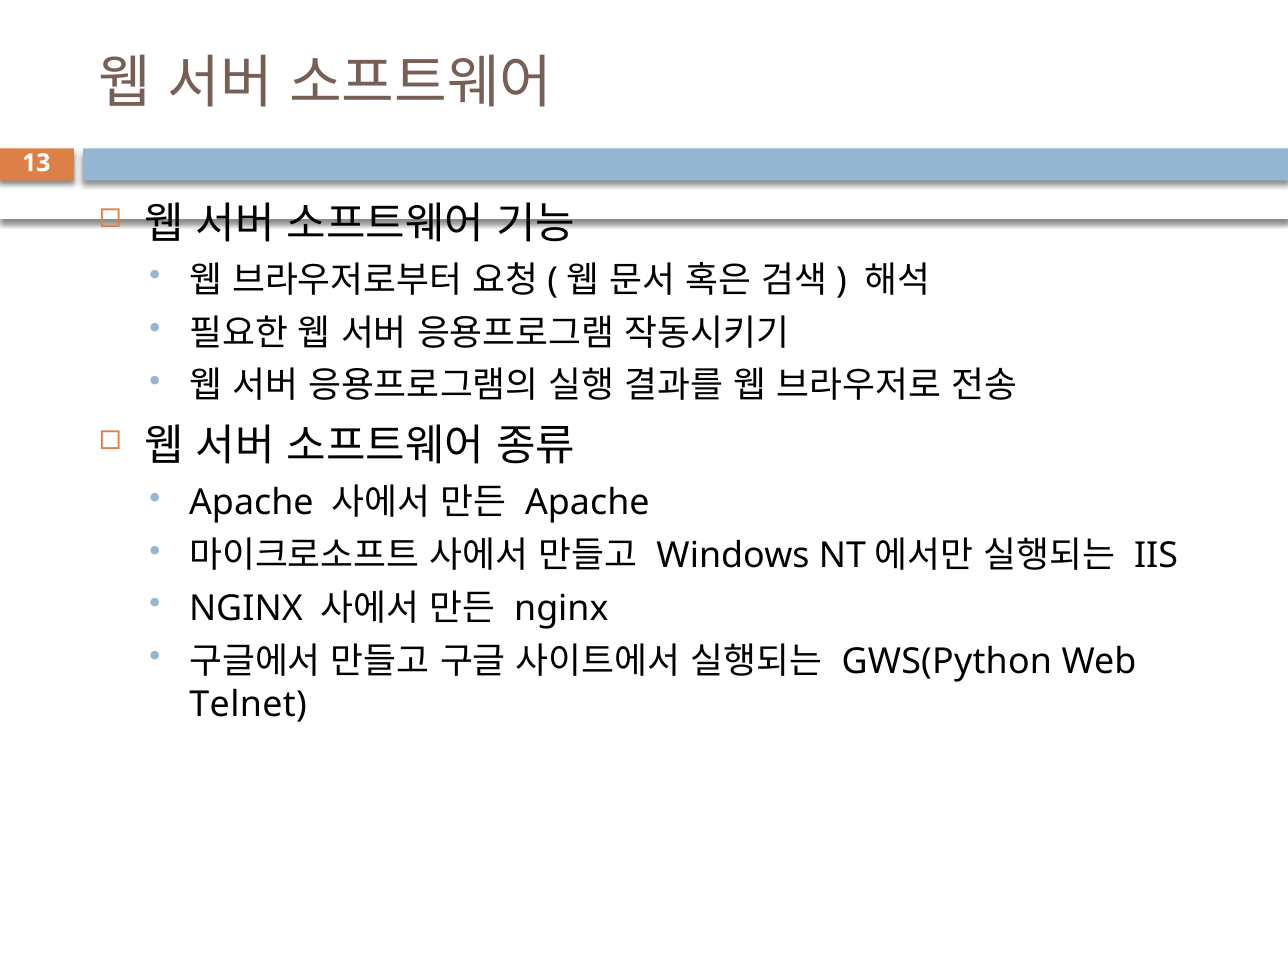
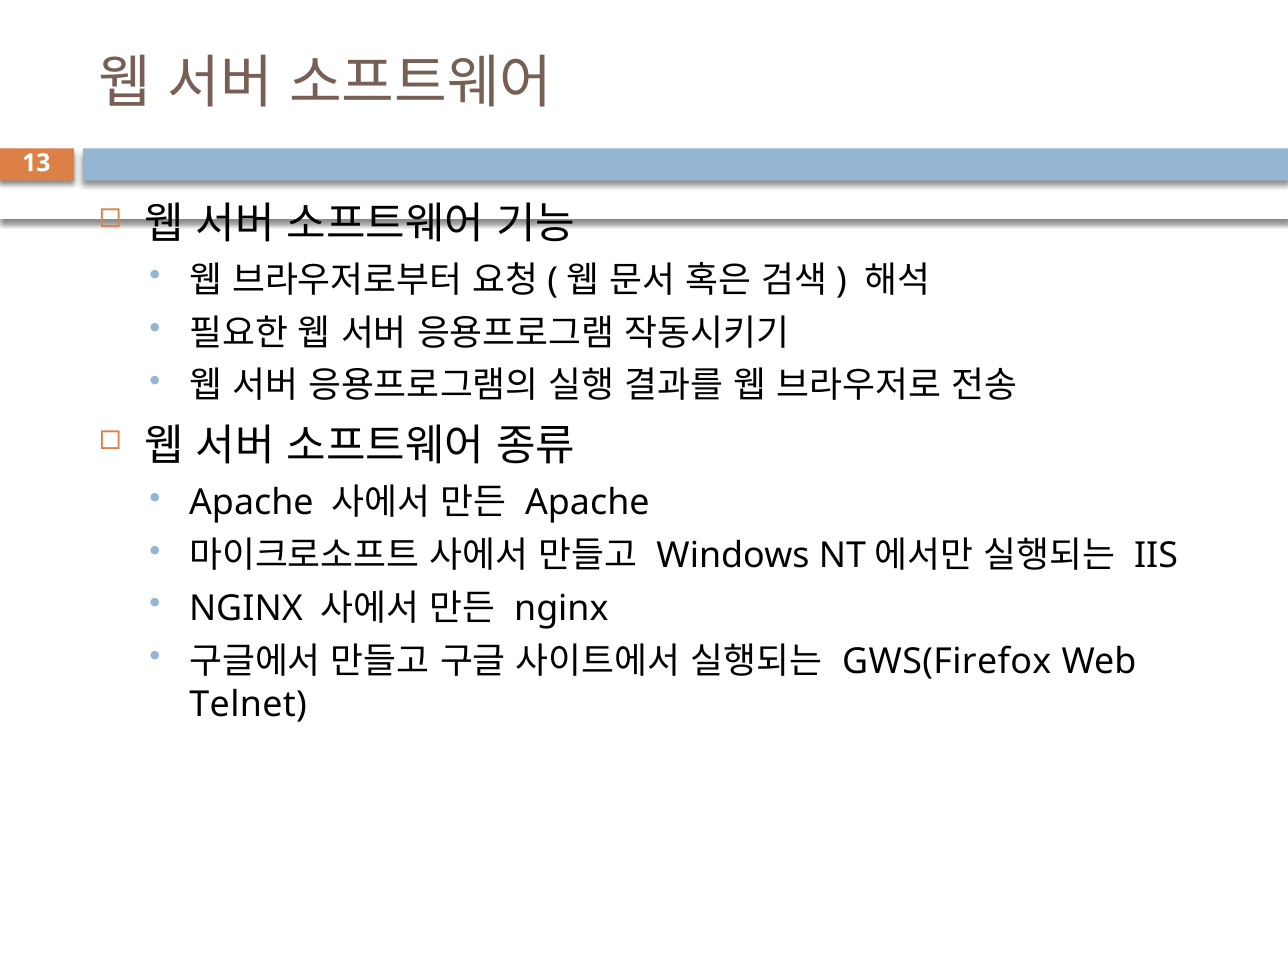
GWS(Python: GWS(Python -> GWS(Firefox
